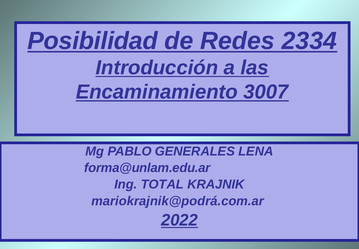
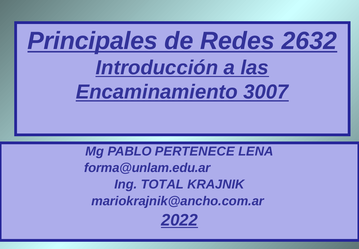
Posibilidad: Posibilidad -> Principales
2334: 2334 -> 2632
GENERALES: GENERALES -> PERTENECE
mariokrajnik@podrá.com.ar: mariokrajnik@podrá.com.ar -> mariokrajnik@ancho.com.ar
